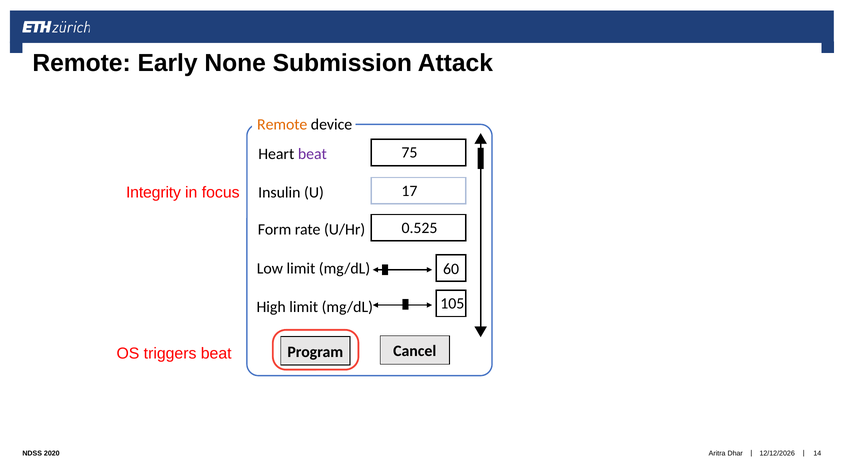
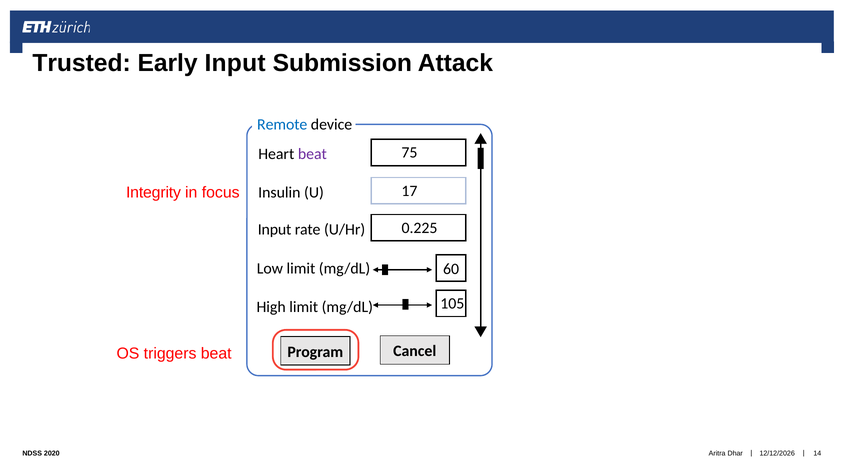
Remote at (82, 63): Remote -> Trusted
Early None: None -> Input
Remote at (282, 124) colour: orange -> blue
0.525: 0.525 -> 0.225
Form at (275, 229): Form -> Input
